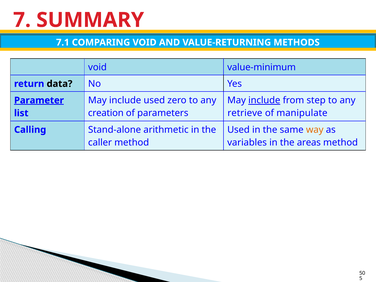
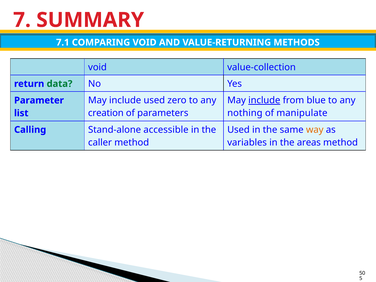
value-minimum: value-minimum -> value-collection
data colour: black -> green
step: step -> blue
Parameter underline: present -> none
retrieve: retrieve -> nothing
arithmetic: arithmetic -> accessible
